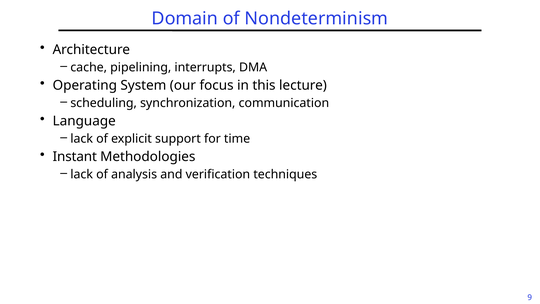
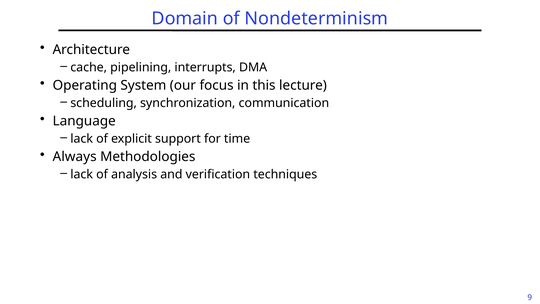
Instant: Instant -> Always
